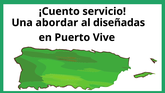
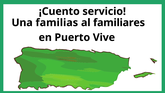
abordar: abordar -> familias
diseñadas: diseñadas -> familiares
